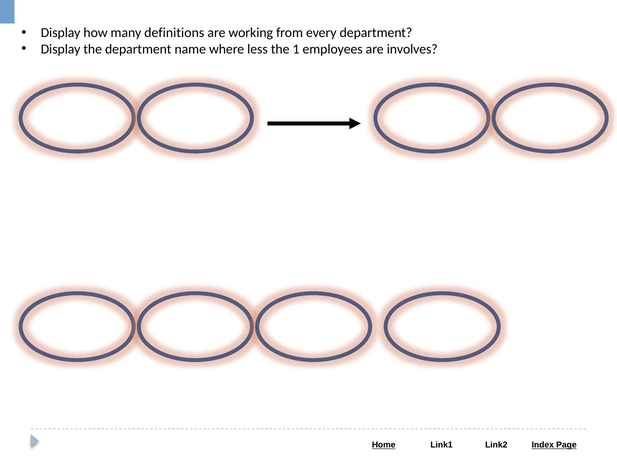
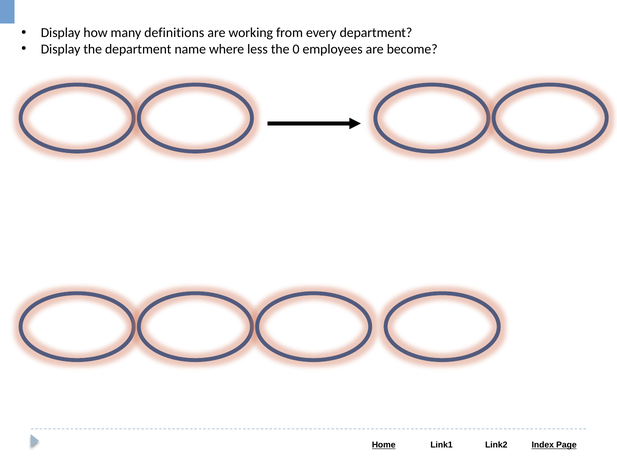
1: 1 -> 0
involves: involves -> become
